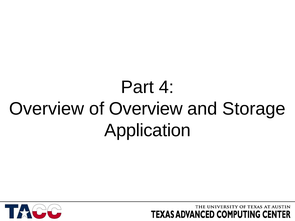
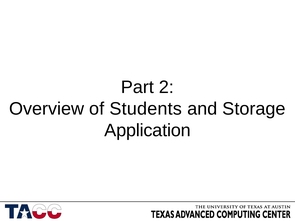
4: 4 -> 2
of Overview: Overview -> Students
